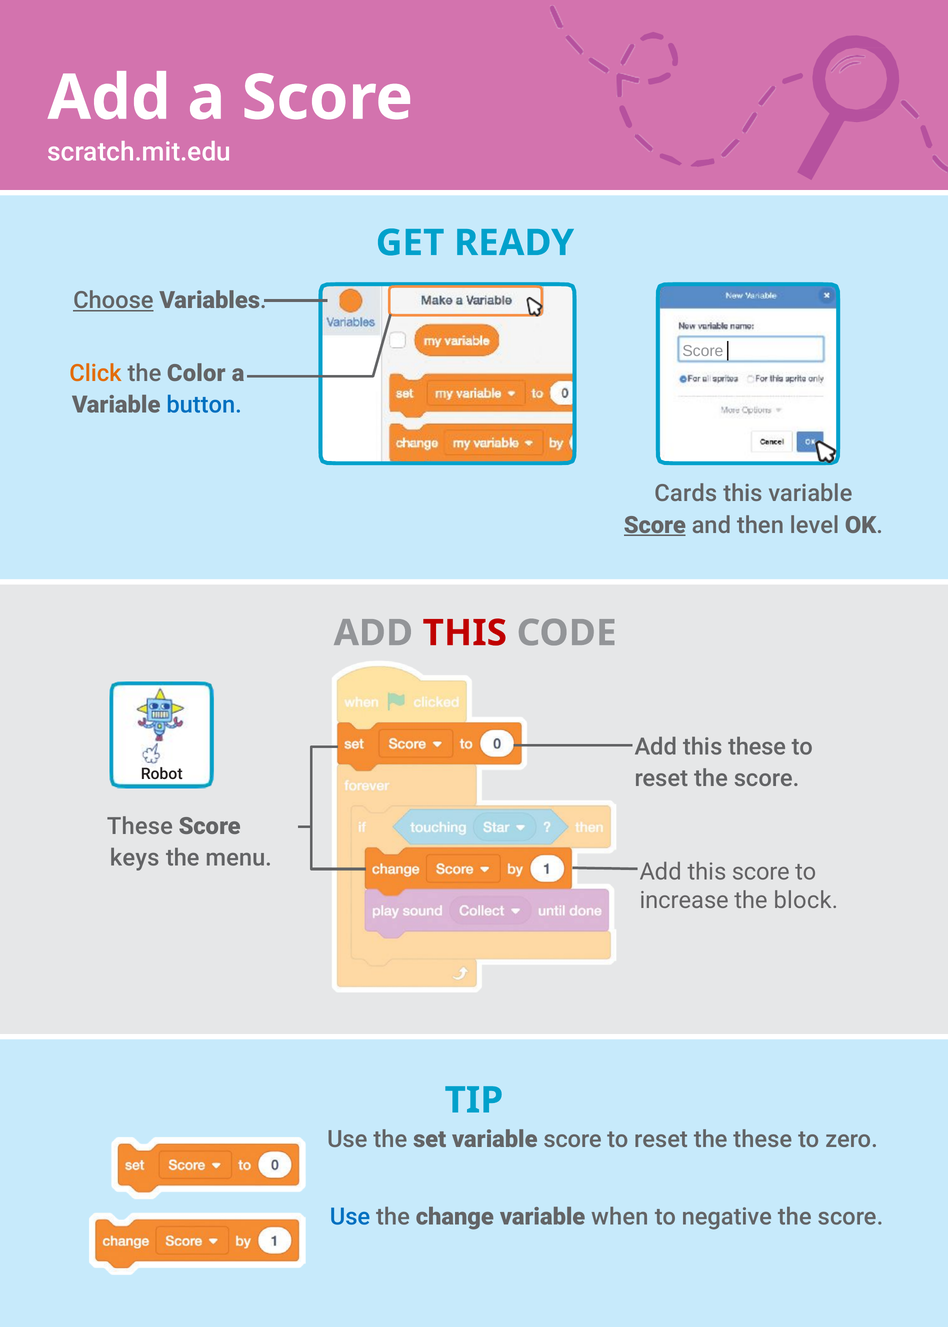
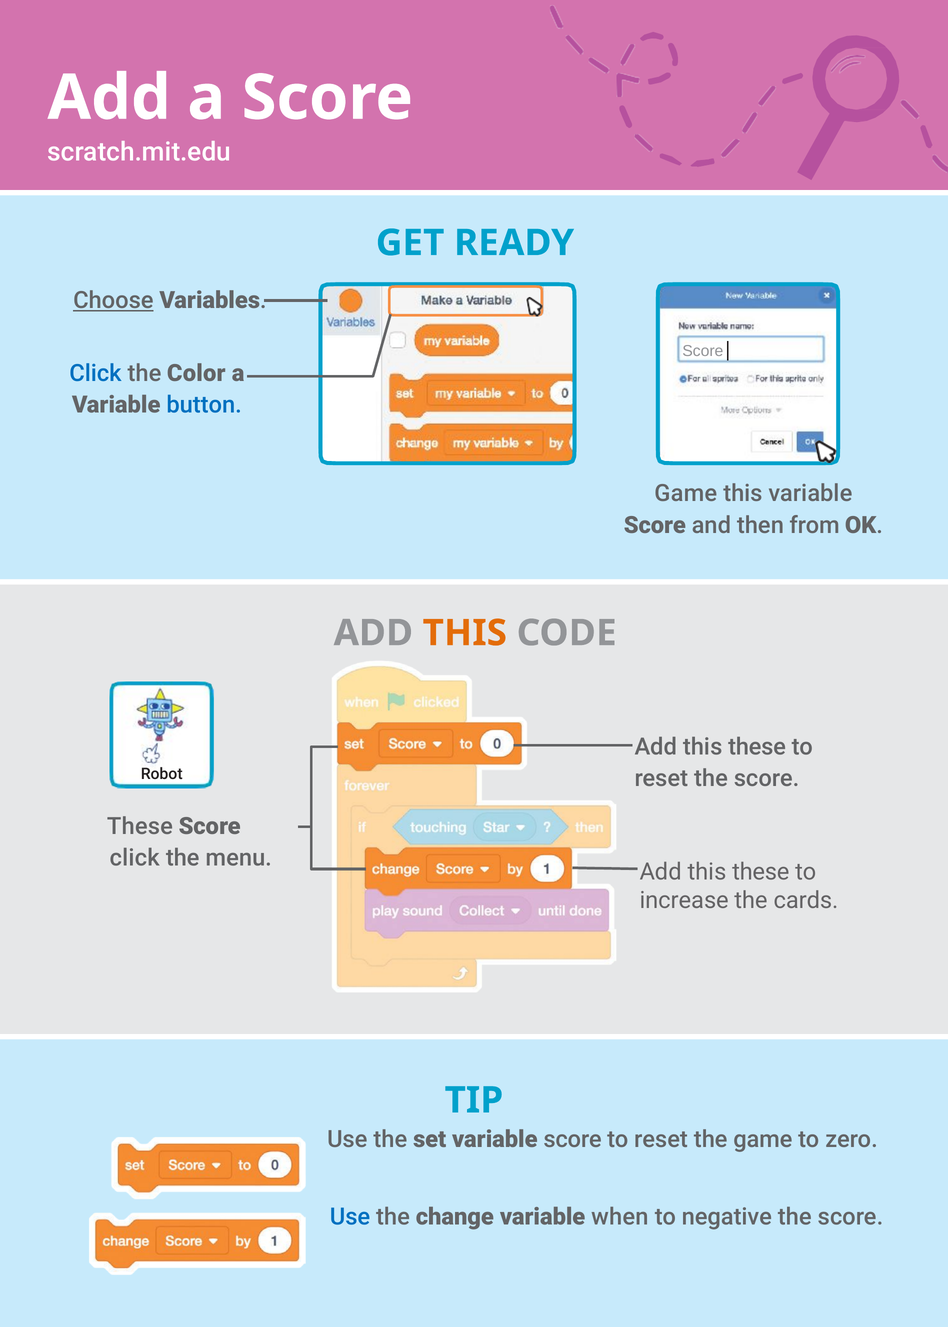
Click at (95, 373) colour: orange -> blue
Cards at (686, 494): Cards -> Game
Score at (655, 525) underline: present -> none
level: level -> from
THIS at (465, 633) colour: red -> orange
keys at (135, 858): keys -> click
score at (761, 872): score -> these
block: block -> cards
the these: these -> game
